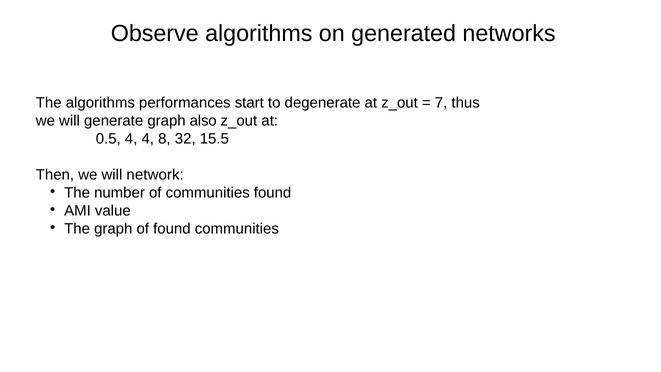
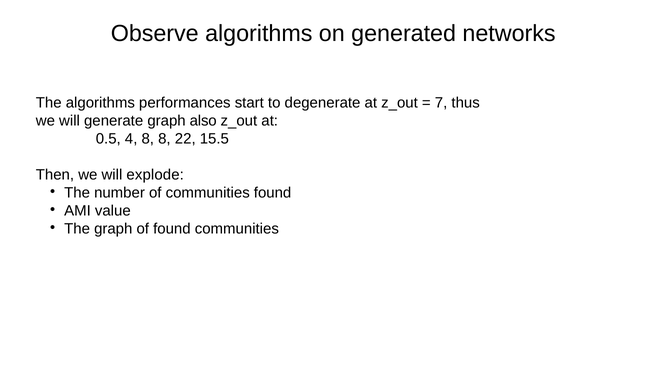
4 4: 4 -> 8
32: 32 -> 22
network: network -> explode
